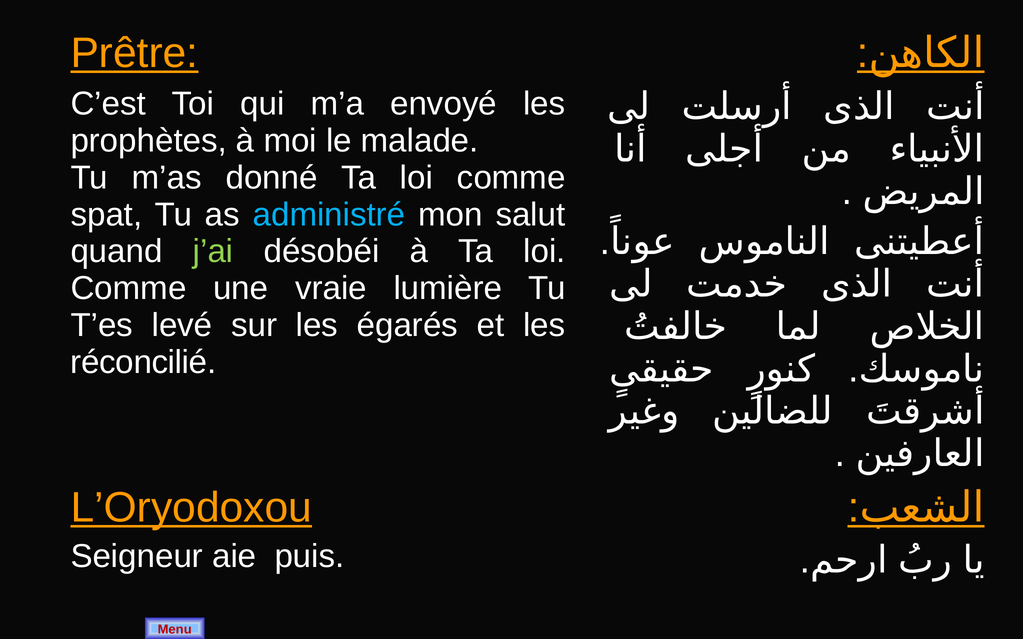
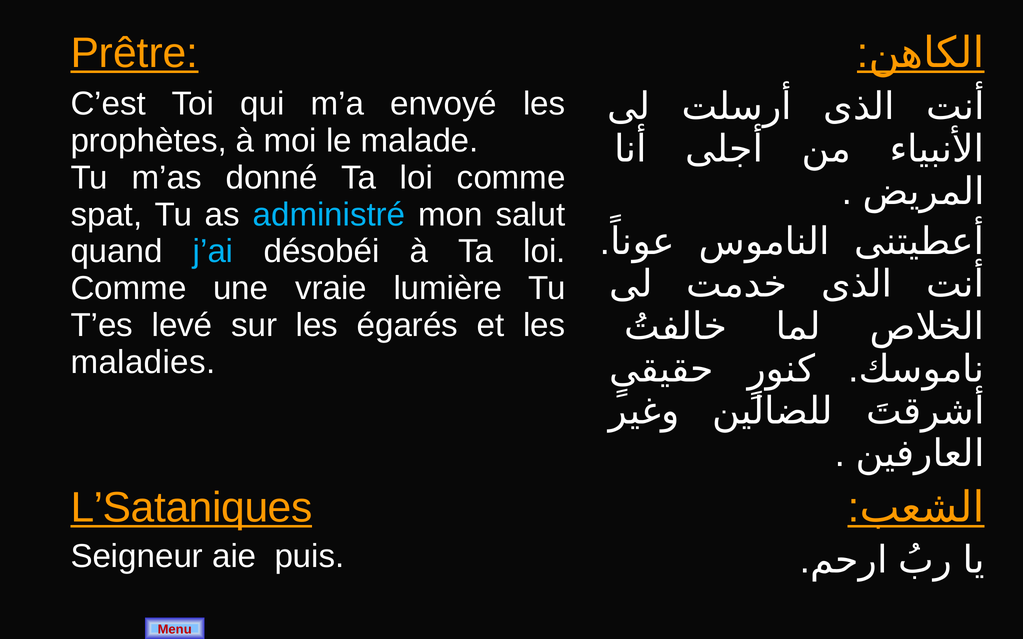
j’ai colour: light green -> light blue
réconcilié: réconcilié -> maladies
L’Oryodoxou: L’Oryodoxou -> L’Sataniques
